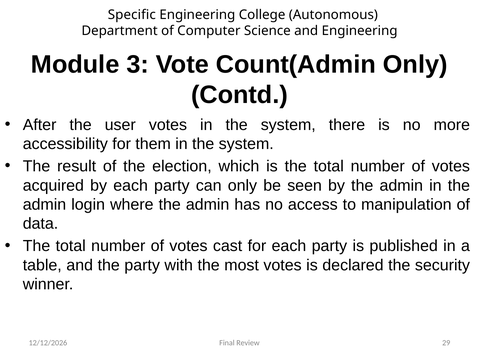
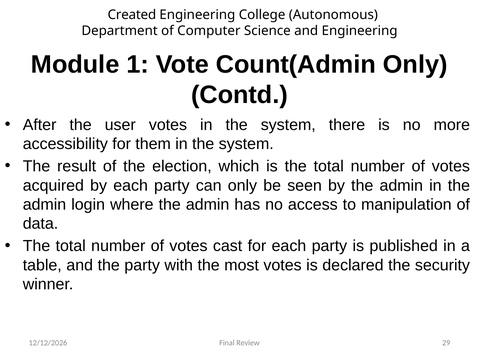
Specific: Specific -> Created
3: 3 -> 1
